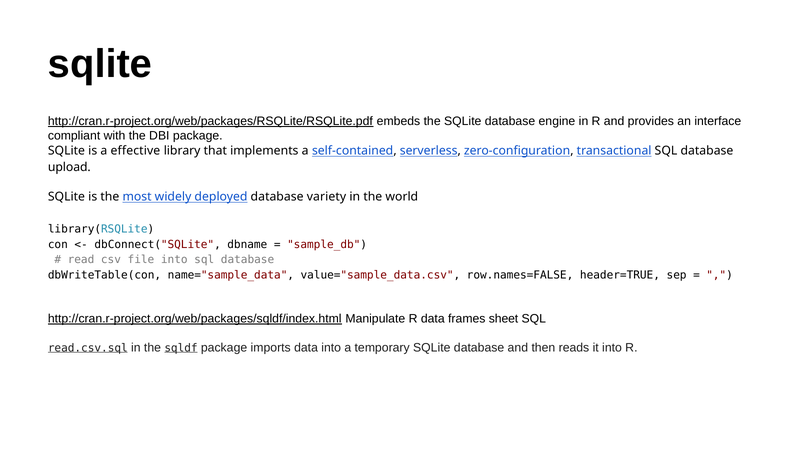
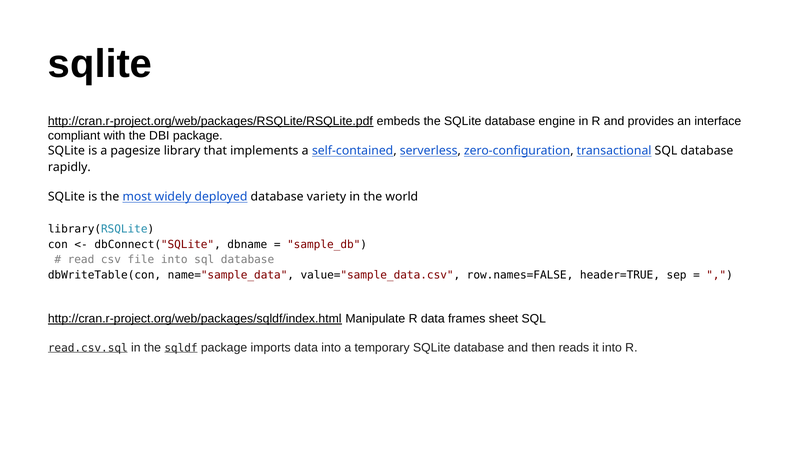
effective: effective -> pagesize
upload: upload -> rapidly
